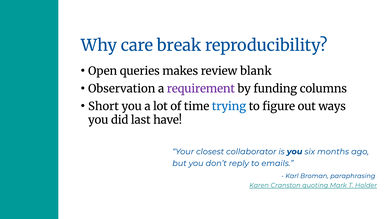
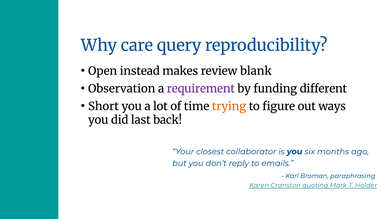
break: break -> query
queries: queries -> instead
columns: columns -> different
trying colour: blue -> orange
have: have -> back
